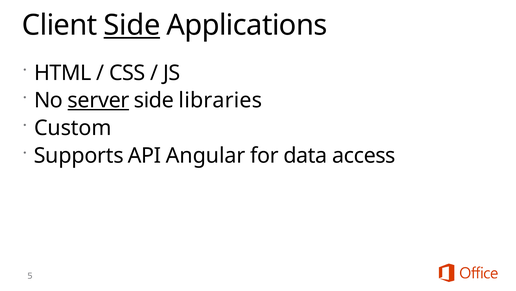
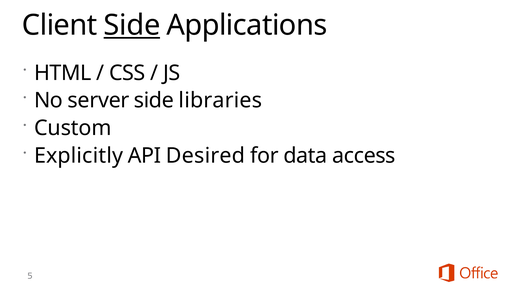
server underline: present -> none
Supports: Supports -> Explicitly
Angular: Angular -> Desired
